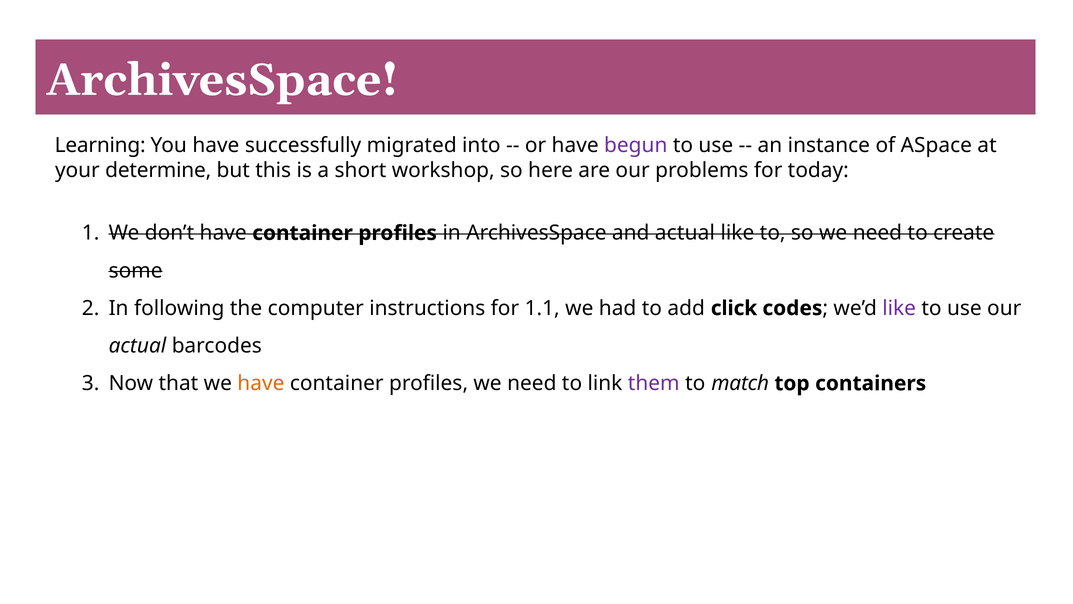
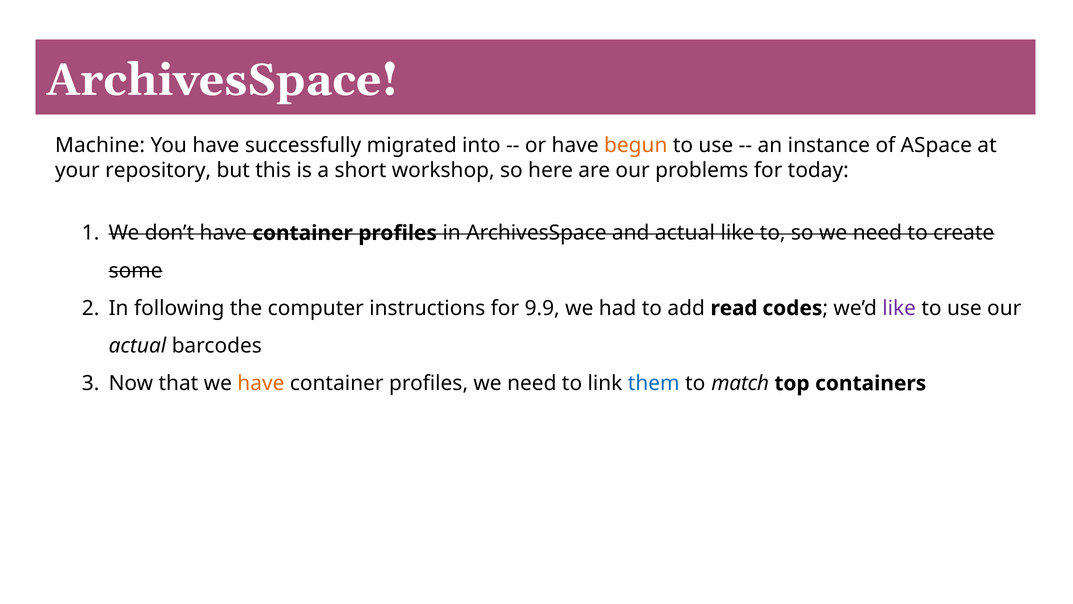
Learning: Learning -> Machine
begun colour: purple -> orange
determine: determine -> repository
1.1: 1.1 -> 9.9
click: click -> read
them colour: purple -> blue
